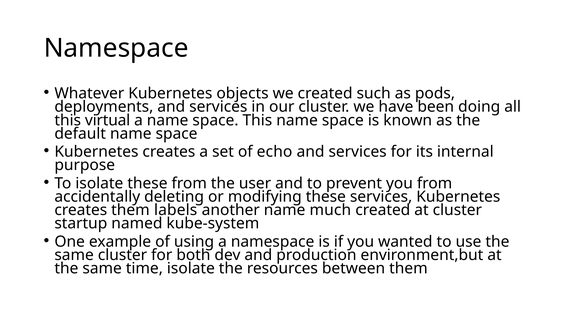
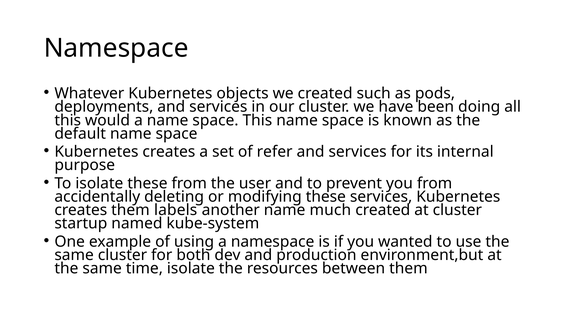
virtual: virtual -> would
echo: echo -> refer
